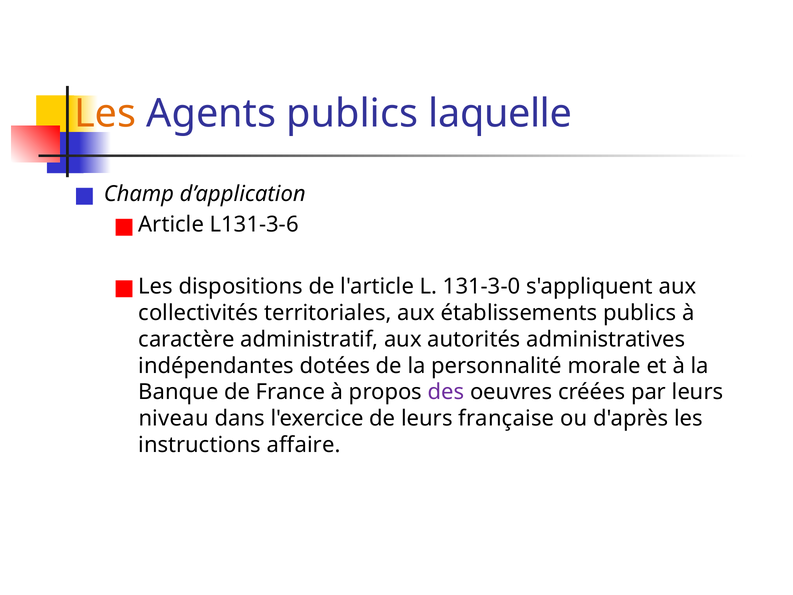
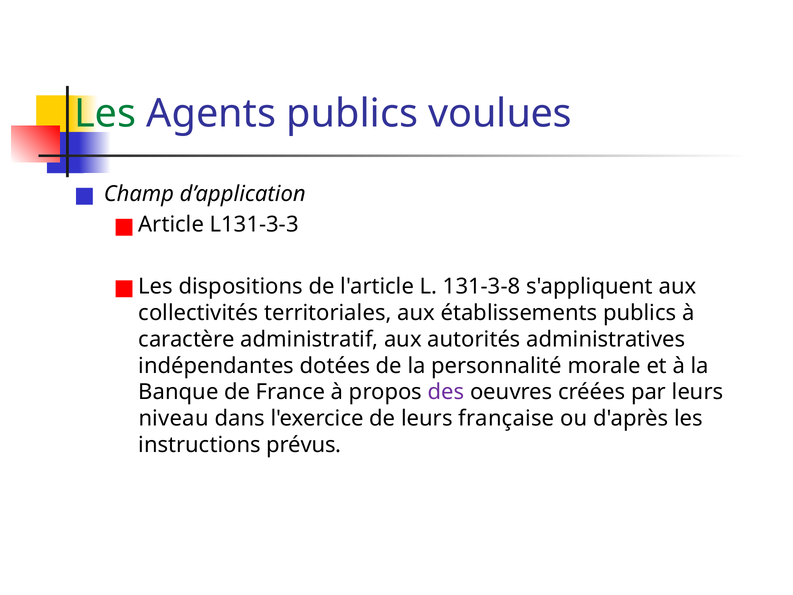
Les at (105, 114) colour: orange -> green
laquelle: laquelle -> voulues
L131-3-6: L131-3-6 -> L131-3-3
131-3-0: 131-3-0 -> 131-3-8
affaire: affaire -> prévus
